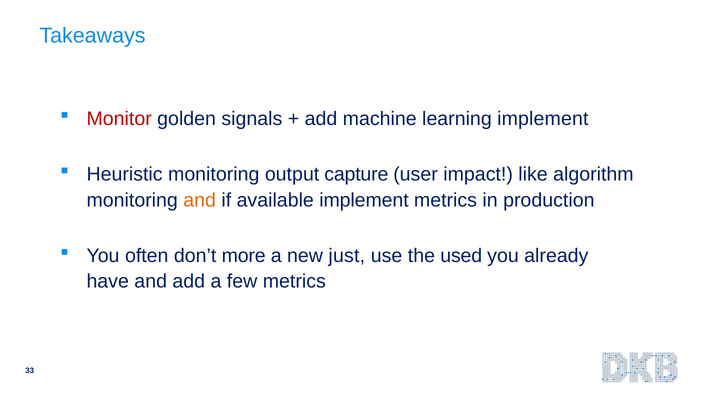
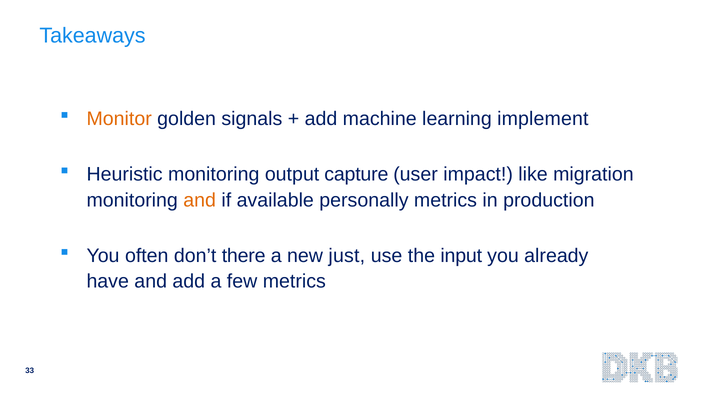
Monitor colour: red -> orange
algorithm: algorithm -> migration
available implement: implement -> personally
more: more -> there
used: used -> input
